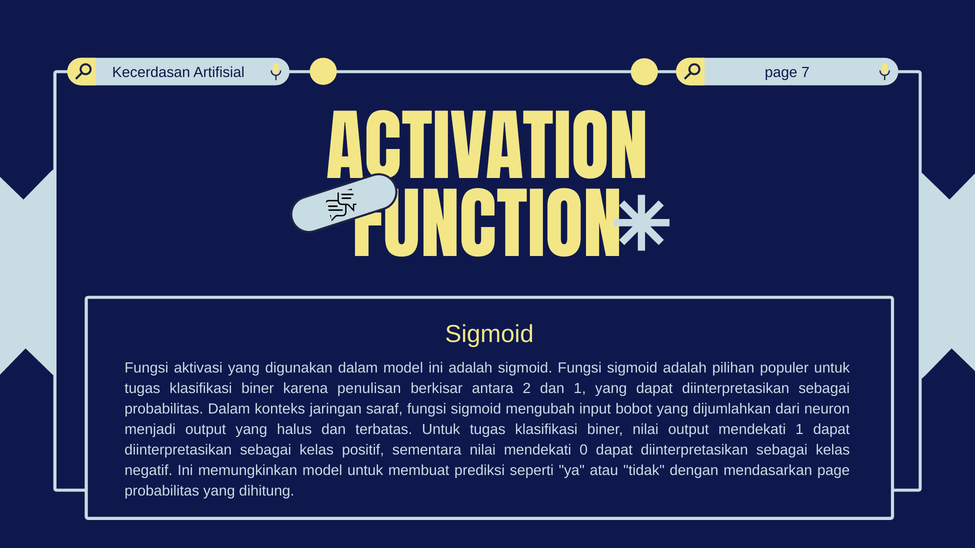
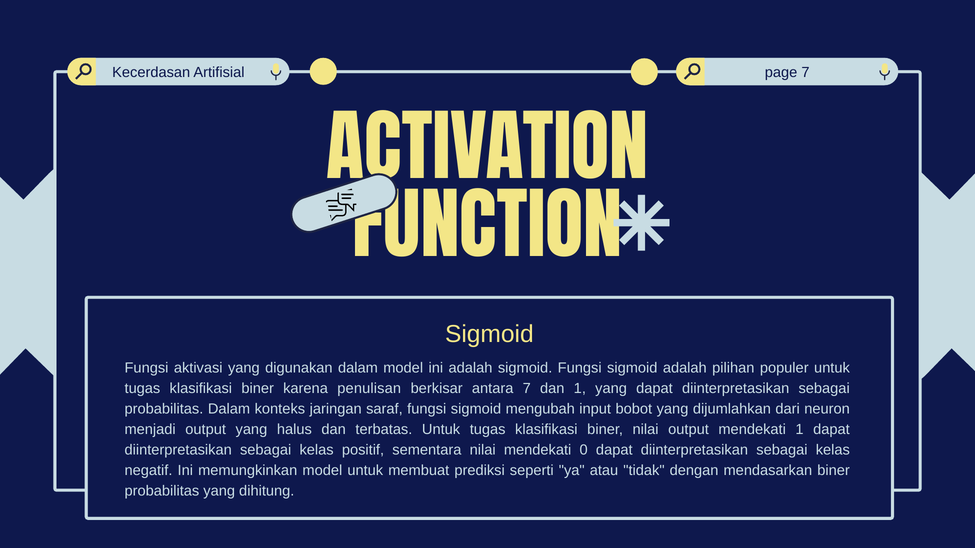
antara 2: 2 -> 7
mendasarkan page: page -> biner
